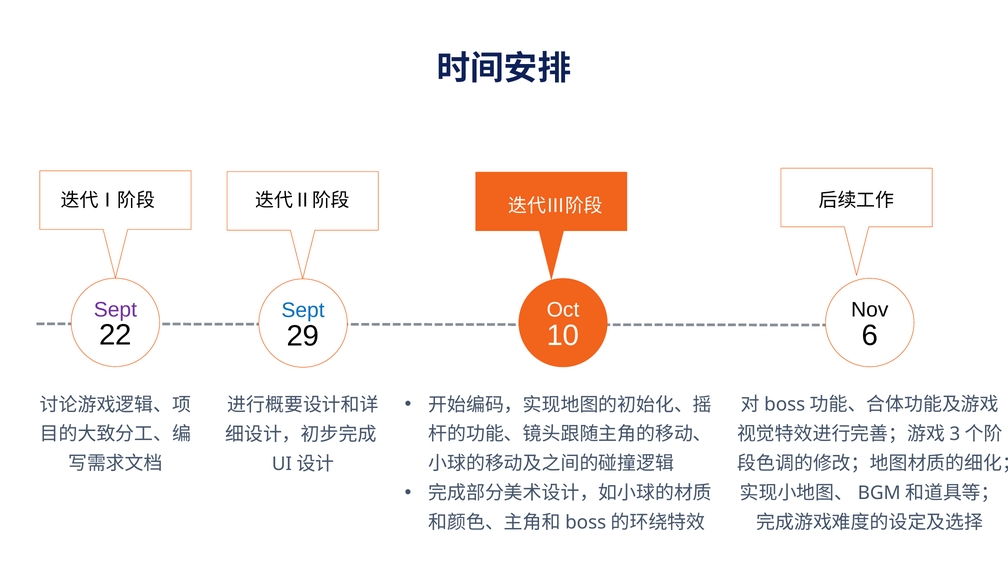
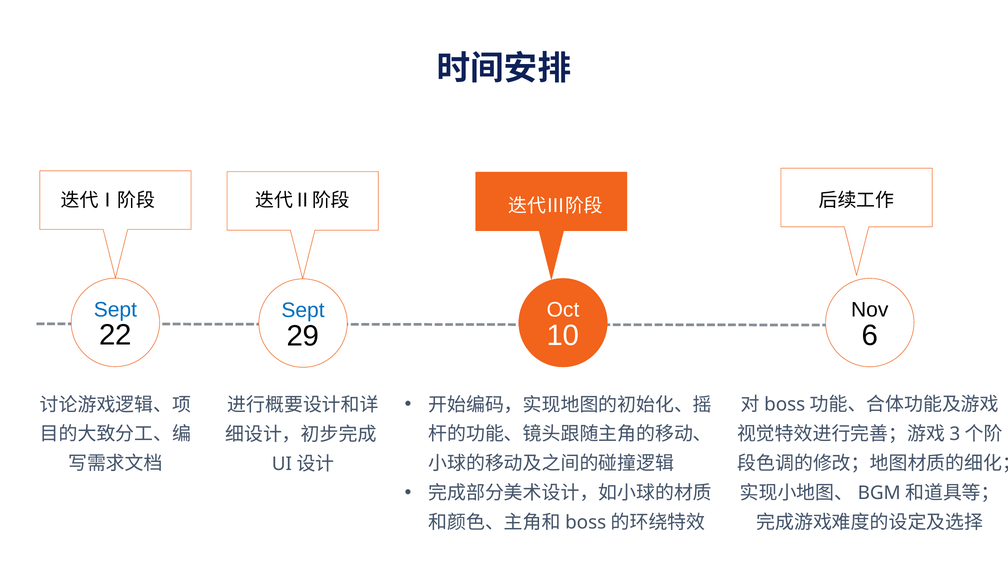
Sept at (115, 310) colour: purple -> blue
